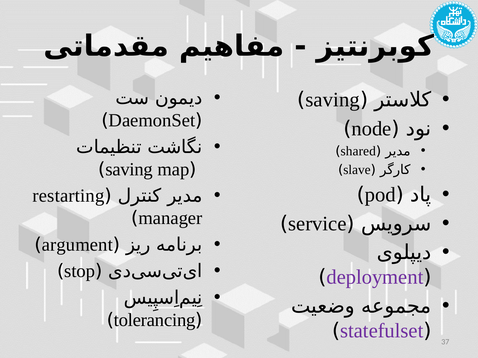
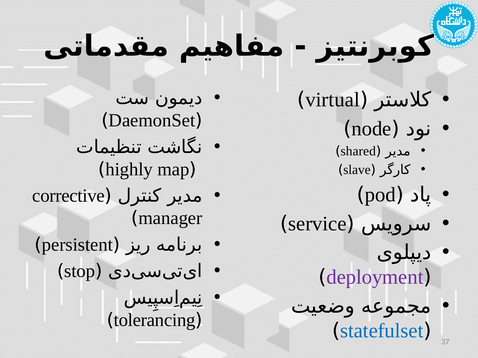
saving at (333, 100): saving -> virtual
saving at (129, 170): saving -> highly
restarting: restarting -> corrective
argument: argument -> persistent
statefulset colour: purple -> blue
